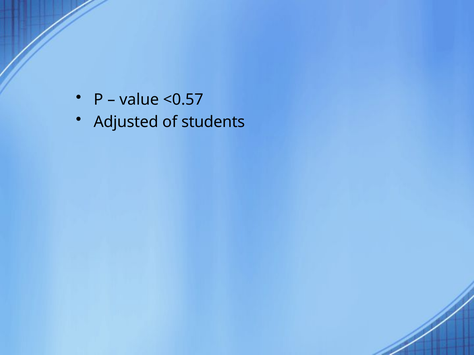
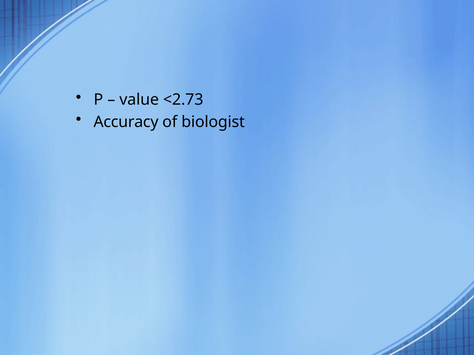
<0.57: <0.57 -> <2.73
Adjusted: Adjusted -> Accuracy
students: students -> biologist
